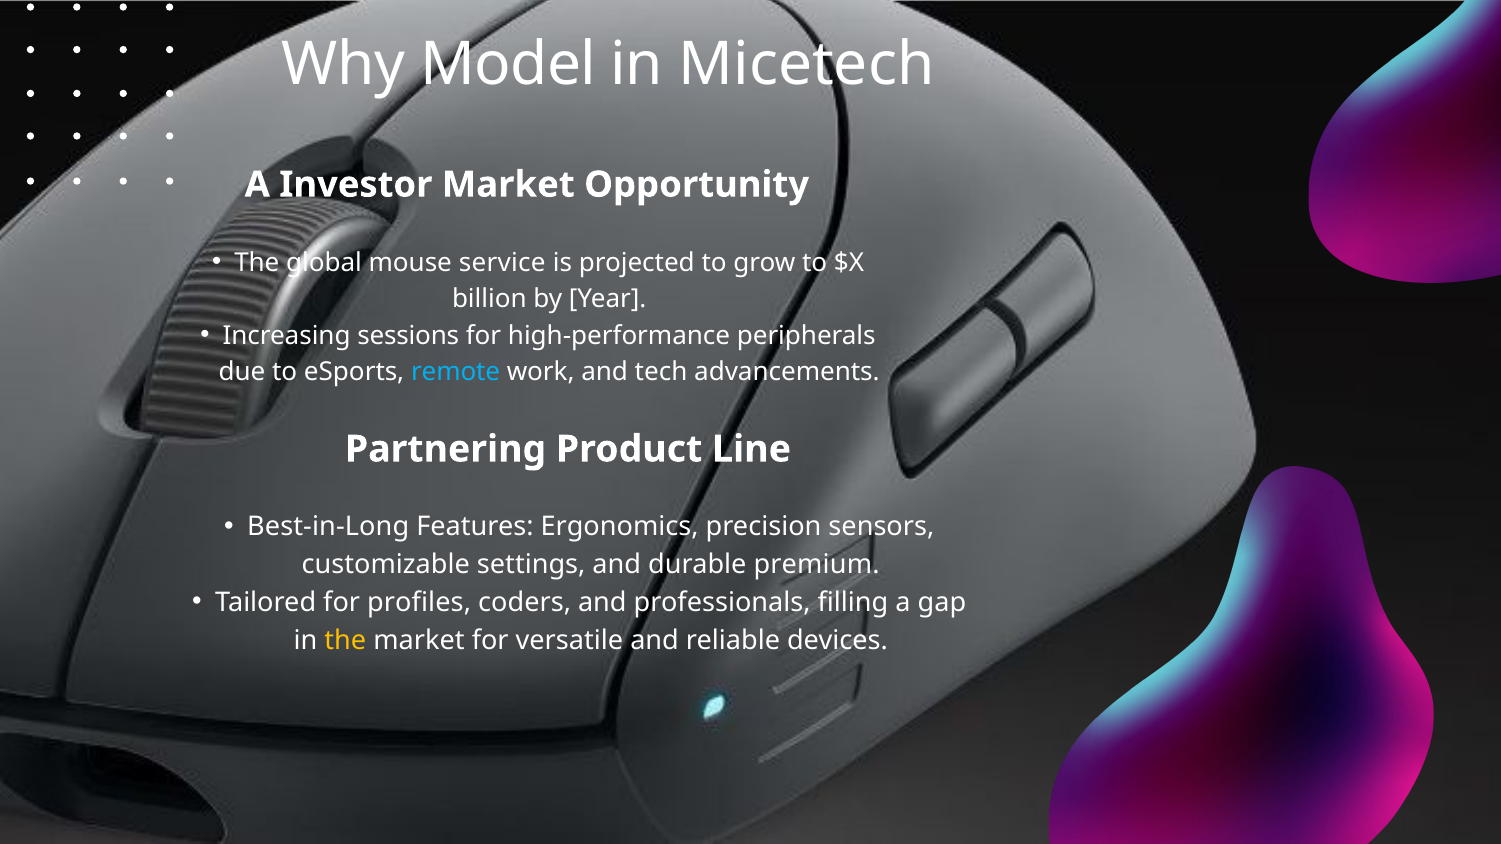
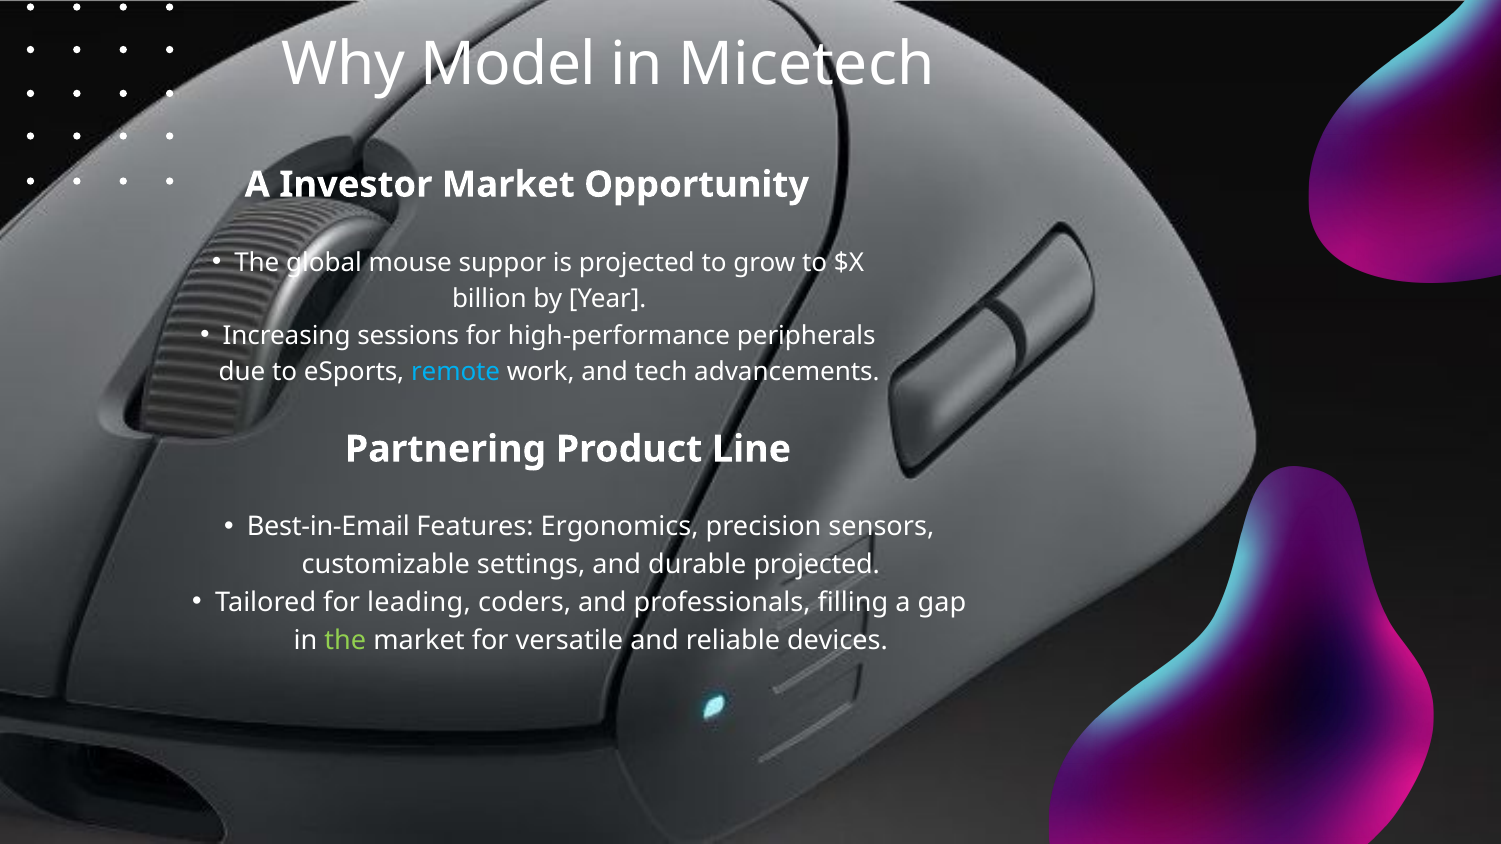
service: service -> suppor
Best-in-Long: Best-in-Long -> Best-in-Email
durable premium: premium -> projected
profiles: profiles -> leading
the at (345, 641) colour: yellow -> light green
